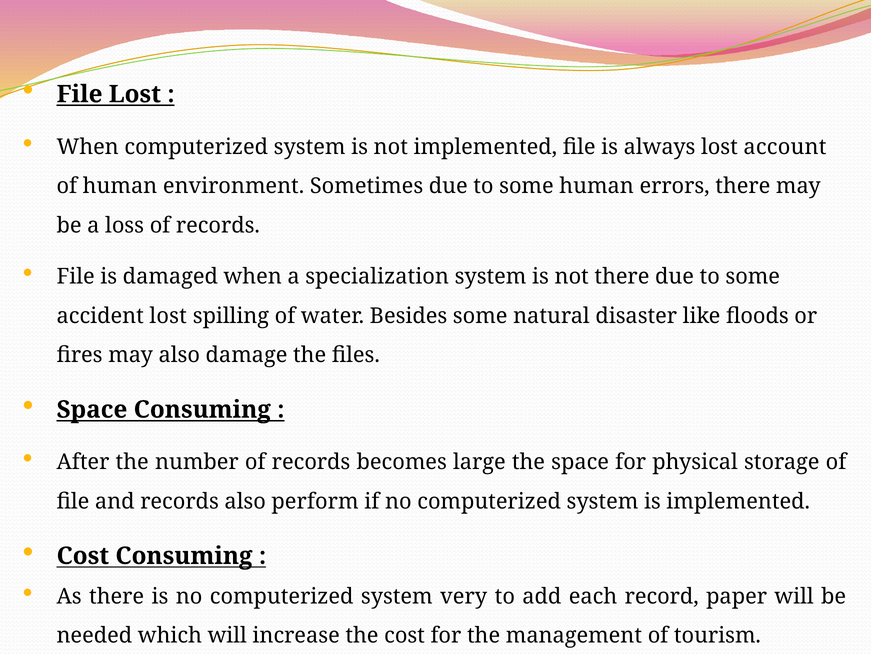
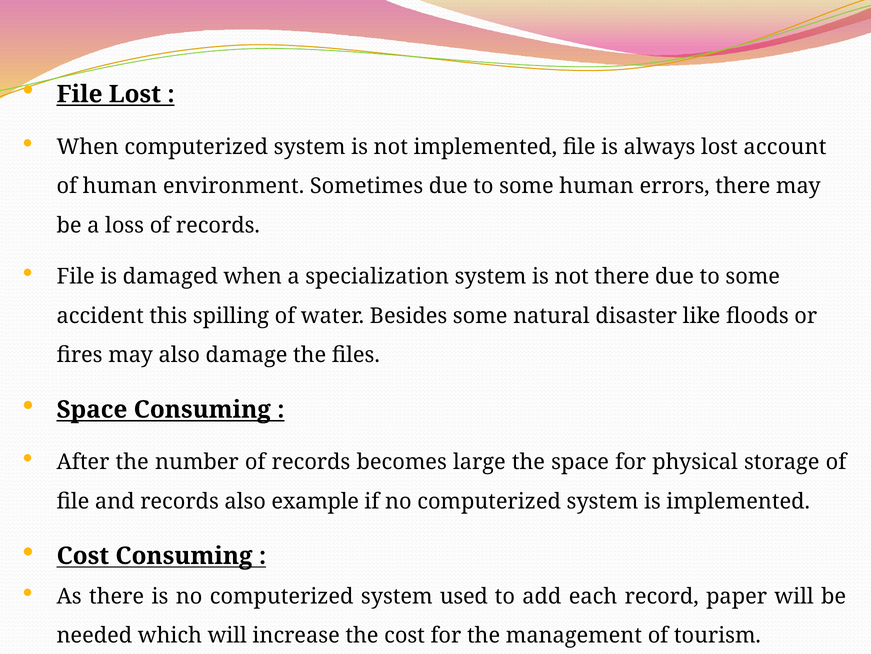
accident lost: lost -> this
perform: perform -> example
very: very -> used
